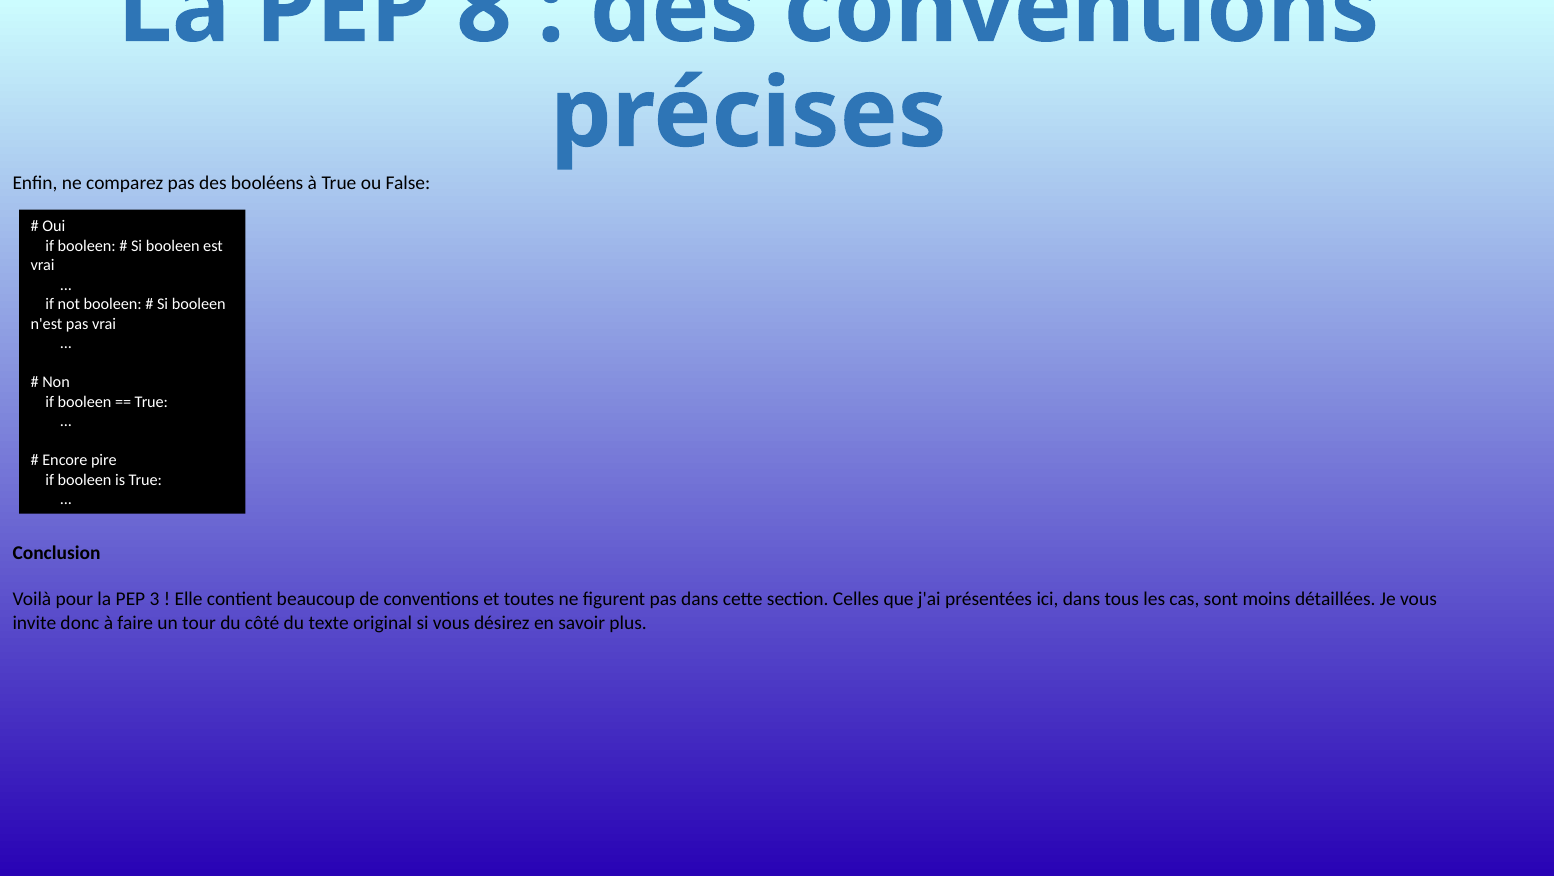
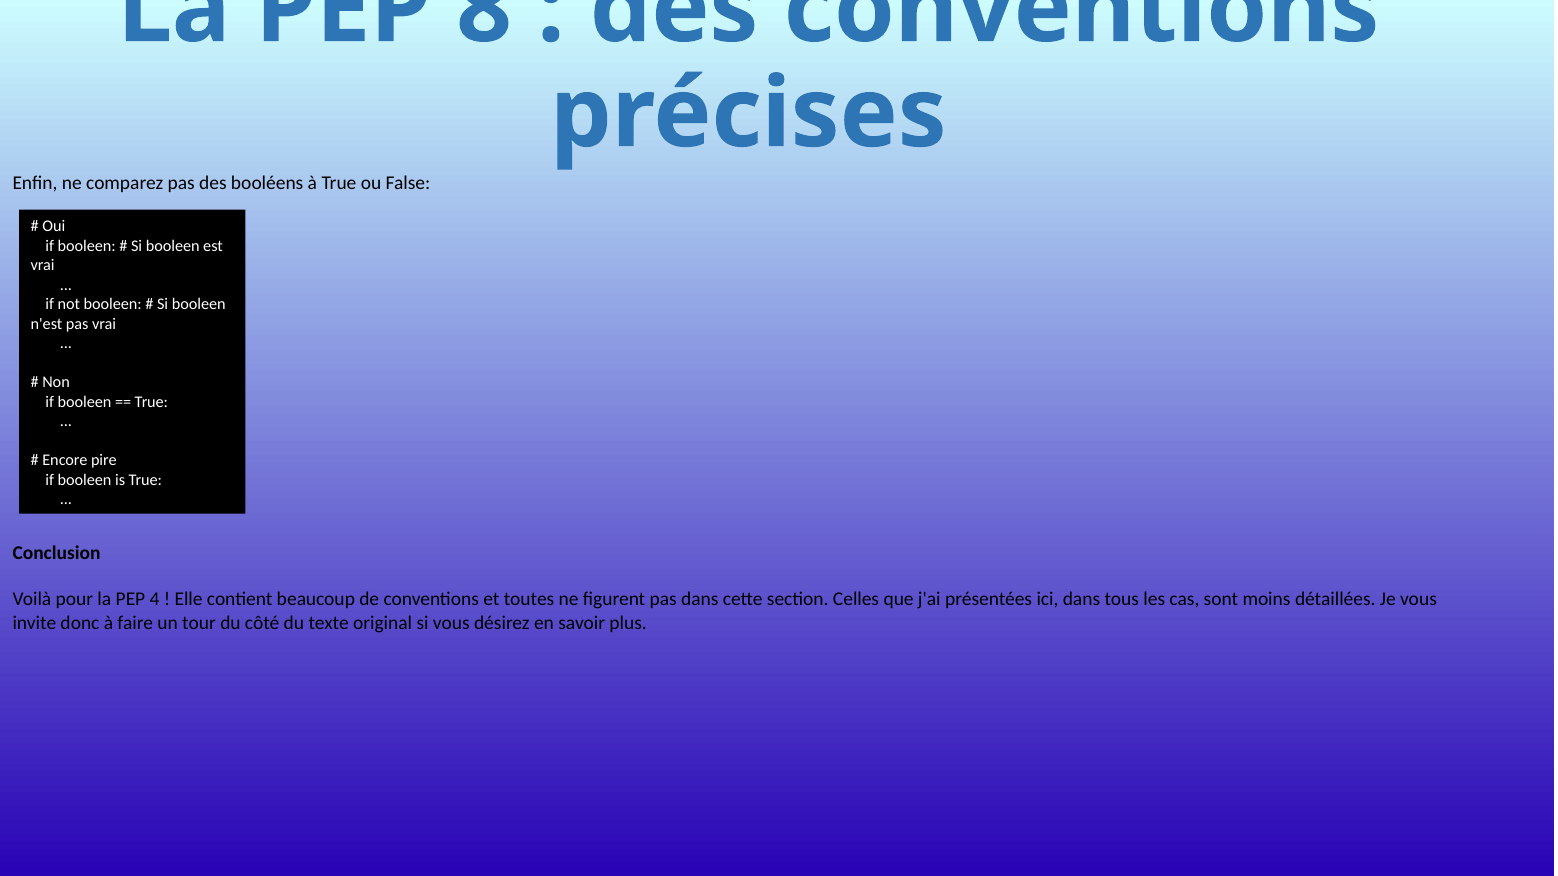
3: 3 -> 4
